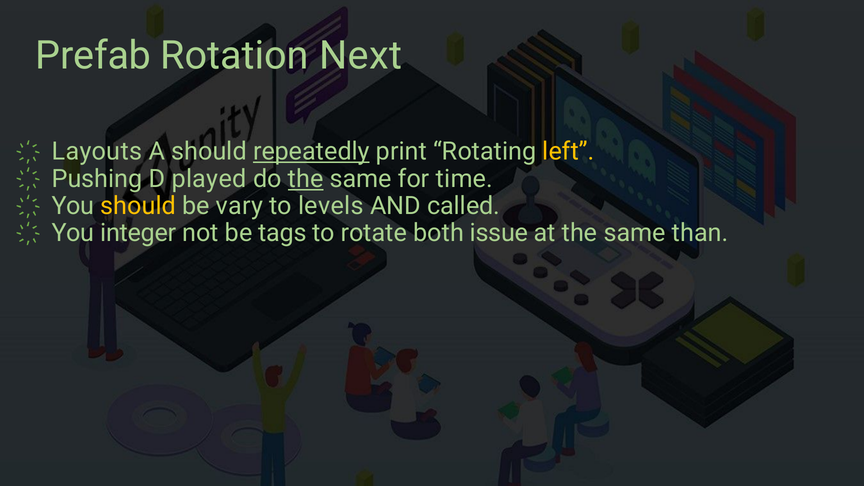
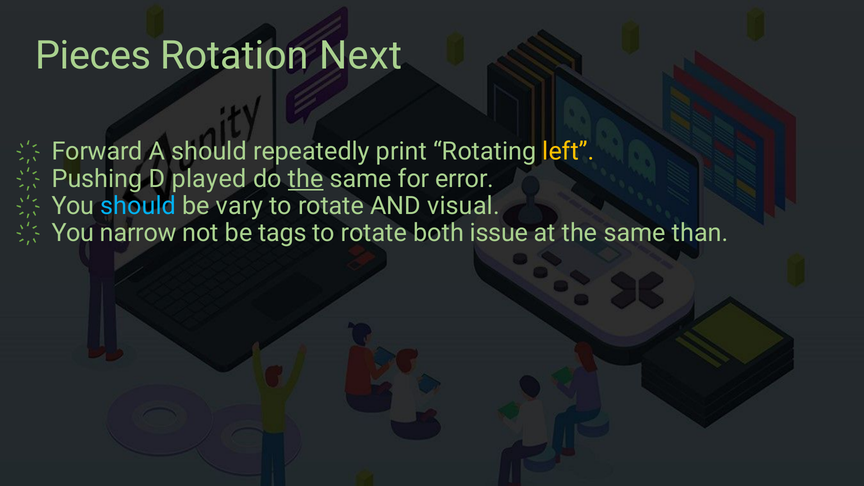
Prefab: Prefab -> Pieces
Layouts: Layouts -> Forward
repeatedly underline: present -> none
time: time -> error
should at (138, 206) colour: yellow -> light blue
levels at (331, 206): levels -> rotate
called: called -> visual
integer: integer -> narrow
